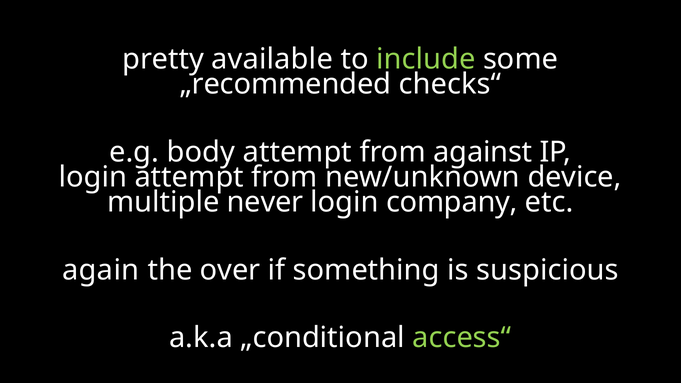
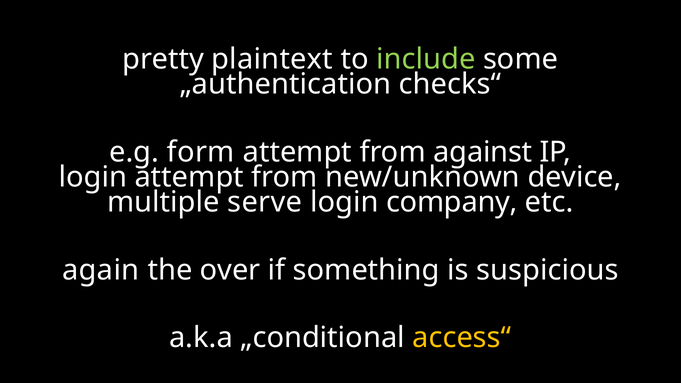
available: available -> plaintext
„recommended: „recommended -> „authentication
body: body -> form
never: never -> serve
access“ colour: light green -> yellow
